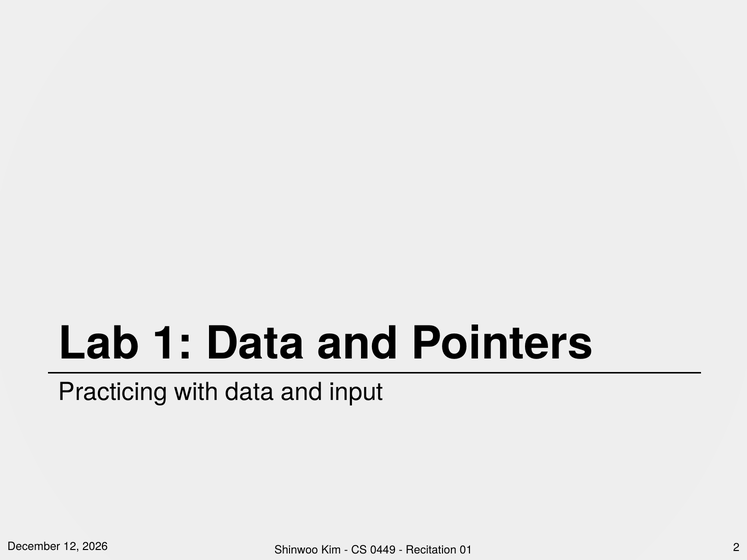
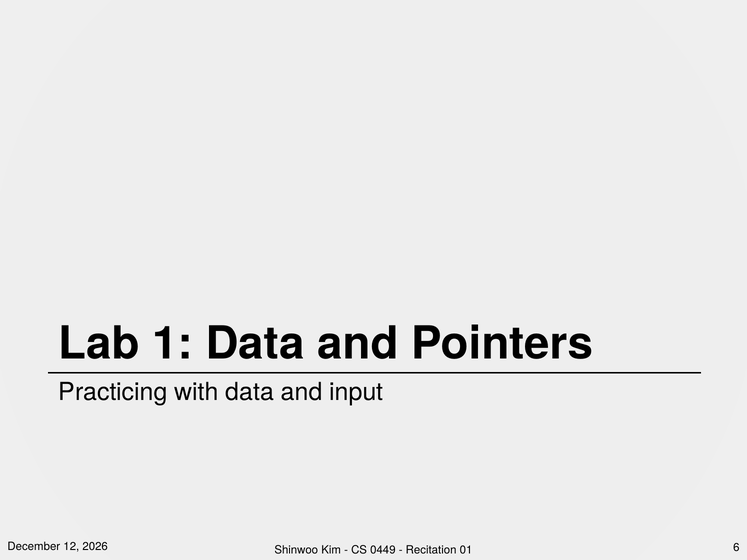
2: 2 -> 6
